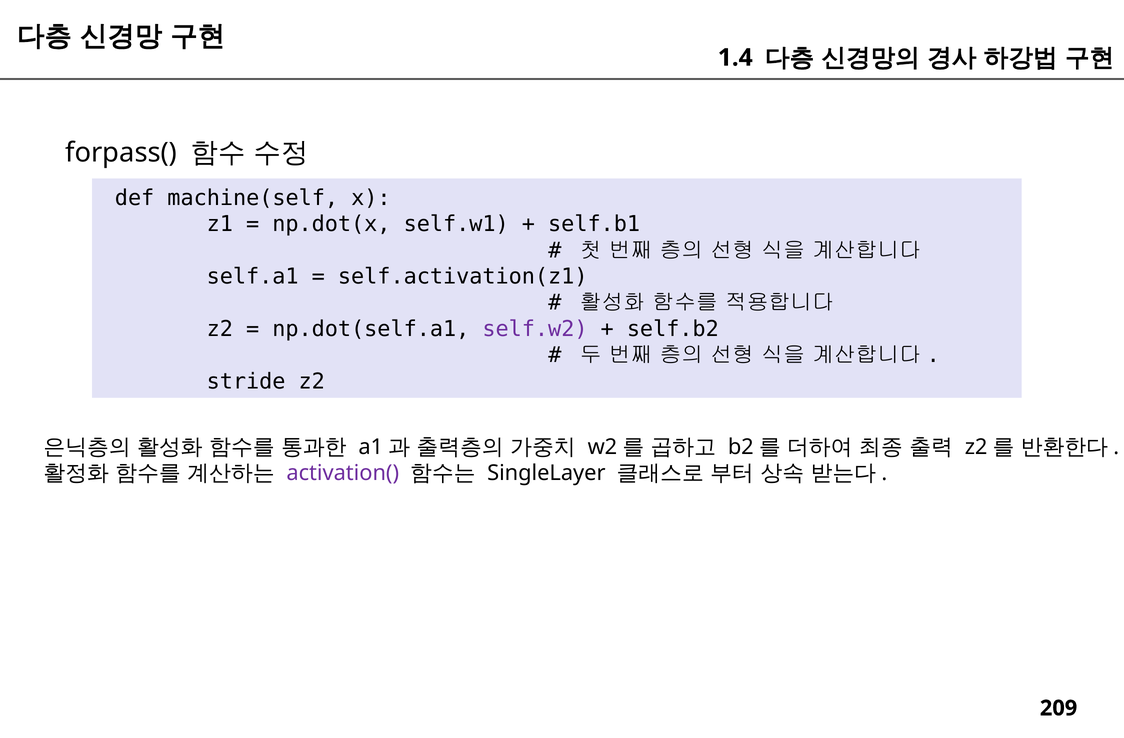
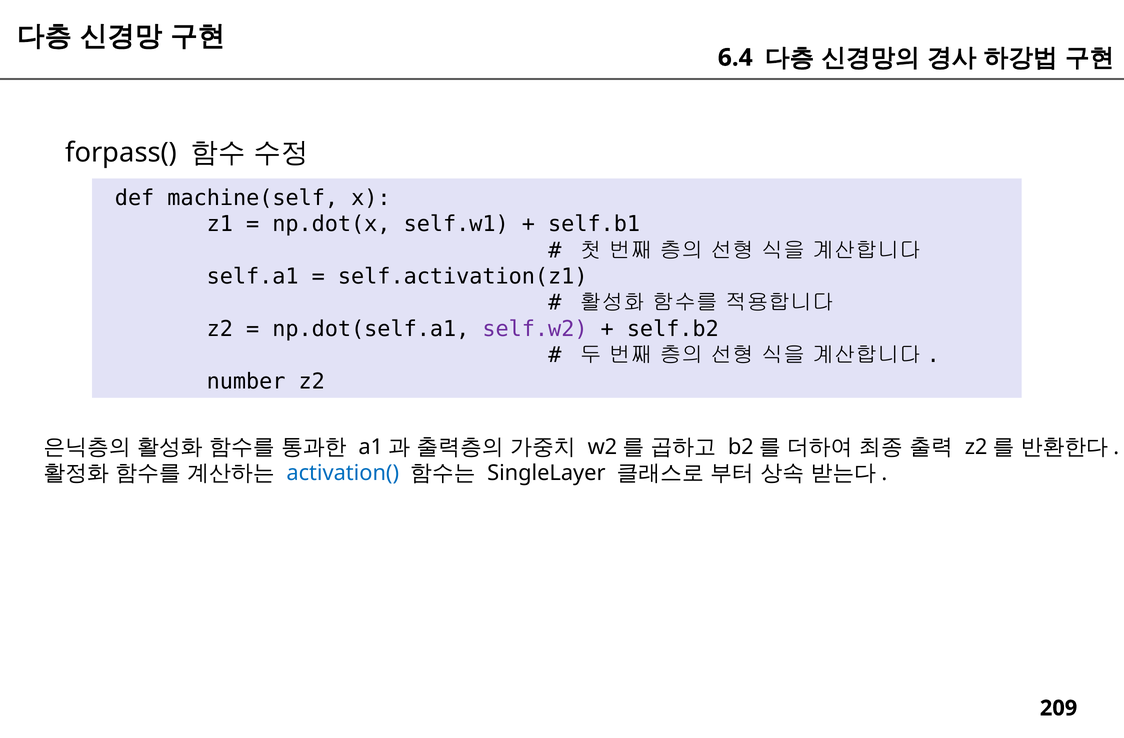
1.4: 1.4 -> 6.4
stride: stride -> number
activation( colour: purple -> blue
